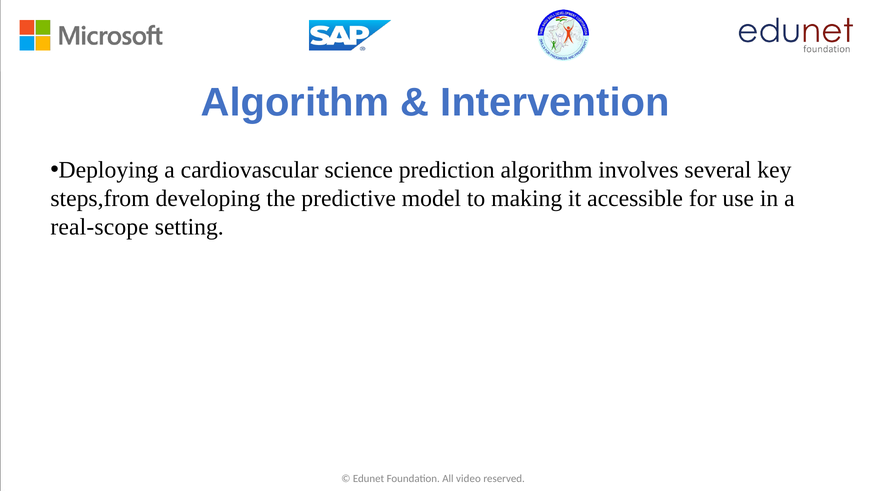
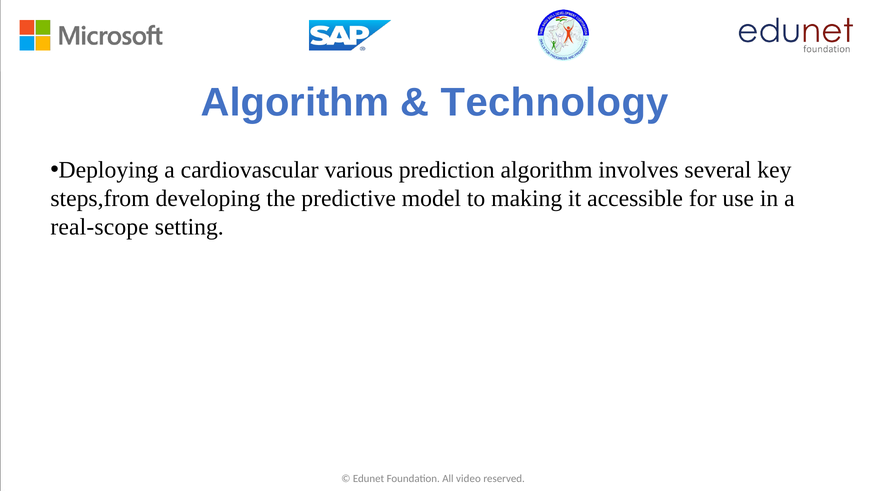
Intervention: Intervention -> Technology
science: science -> various
